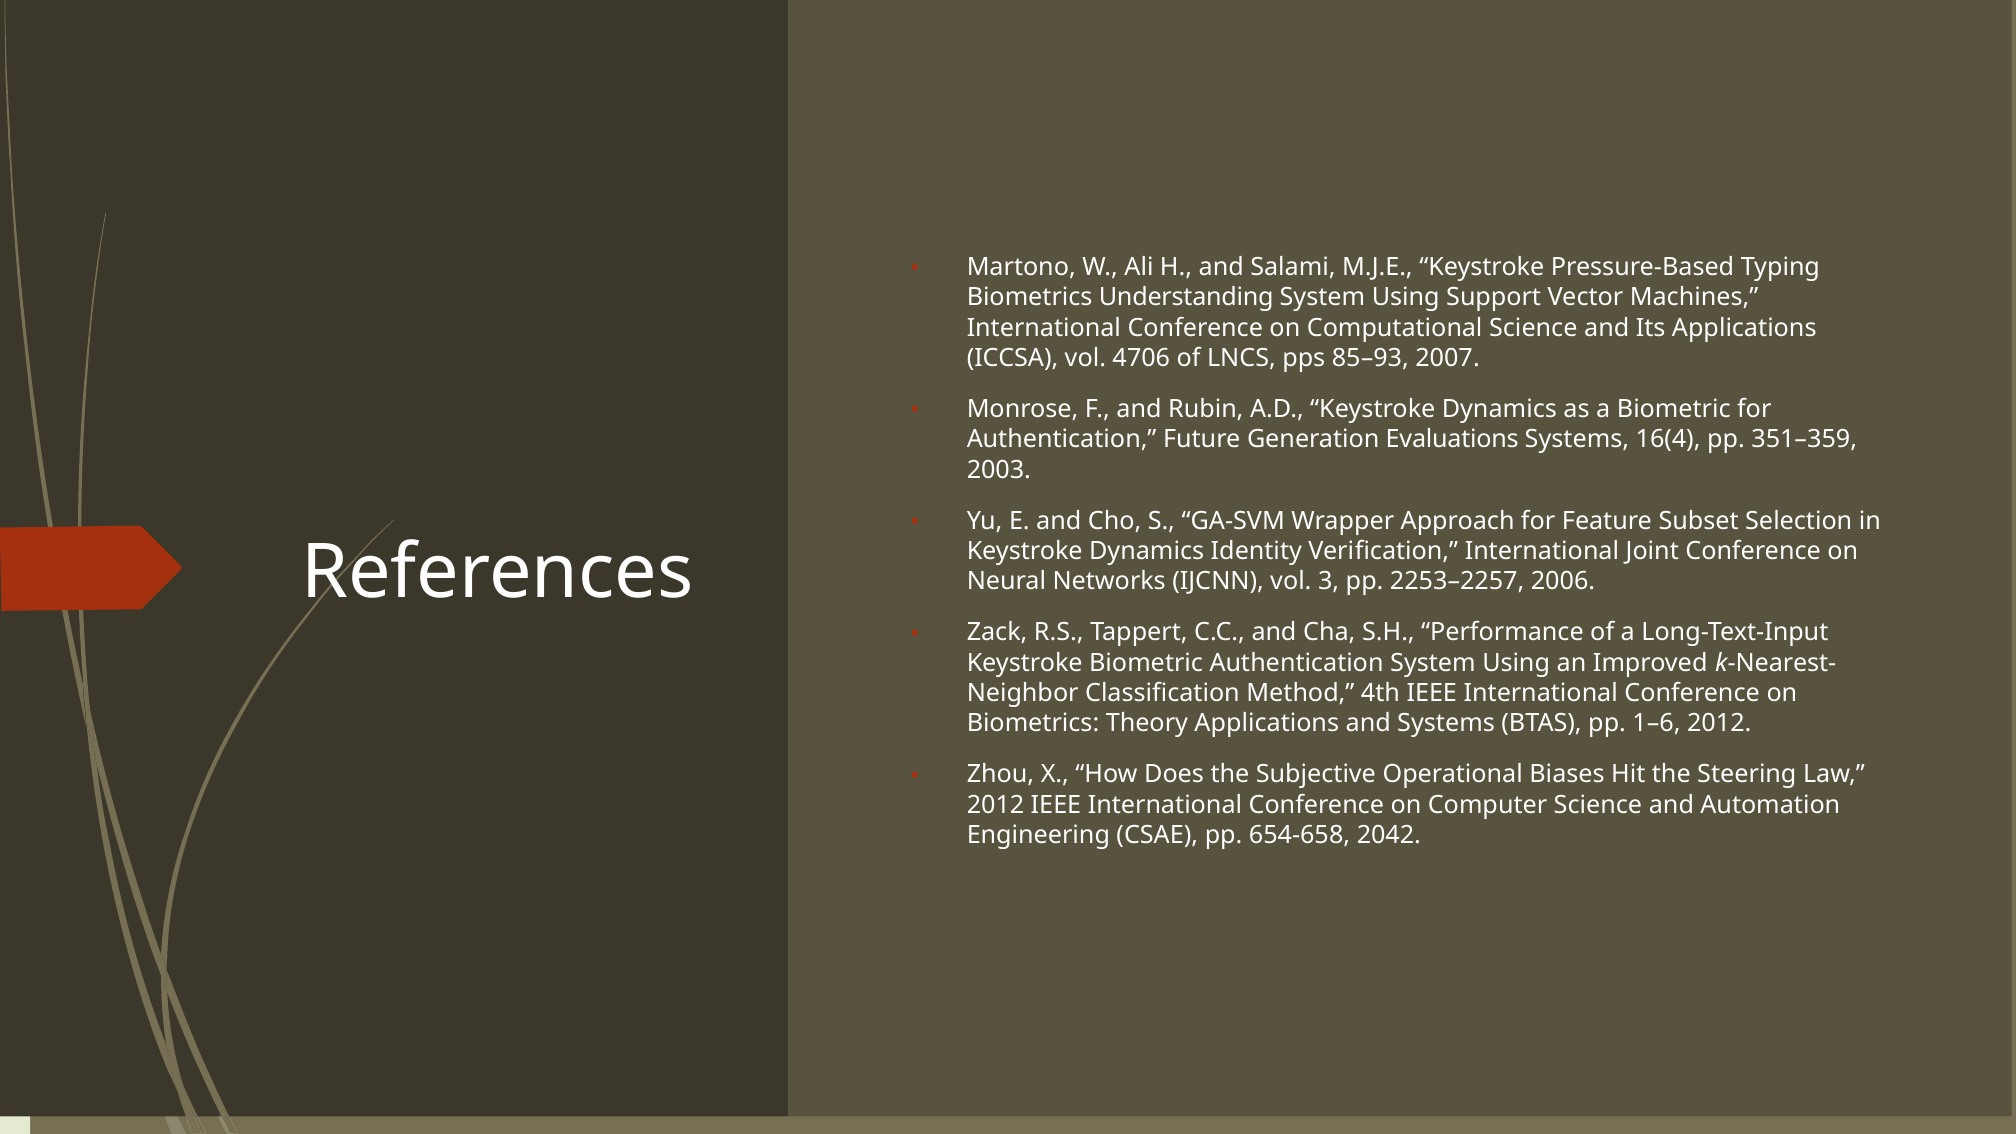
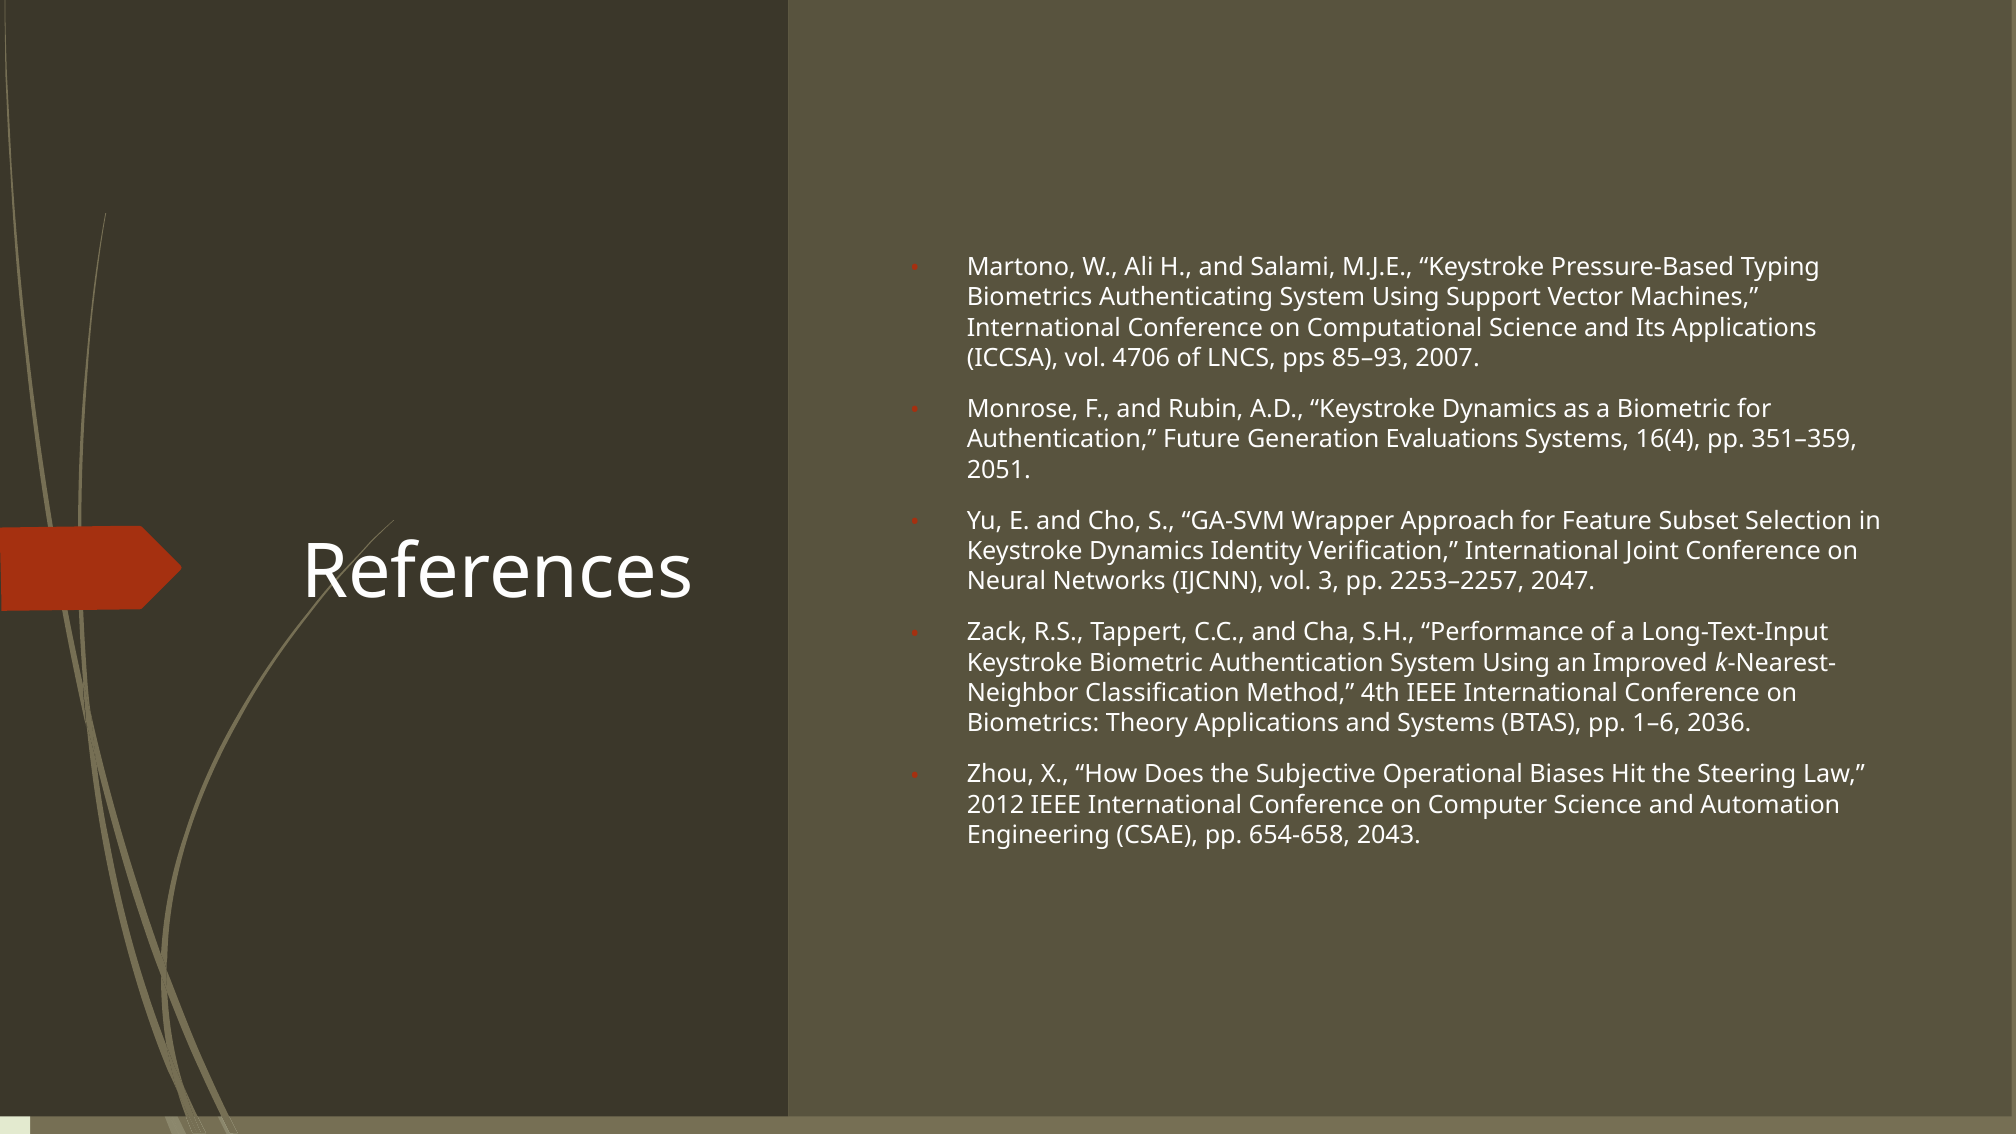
Understanding: Understanding -> Authenticating
2003: 2003 -> 2051
2006: 2006 -> 2047
1–6 2012: 2012 -> 2036
2042: 2042 -> 2043
